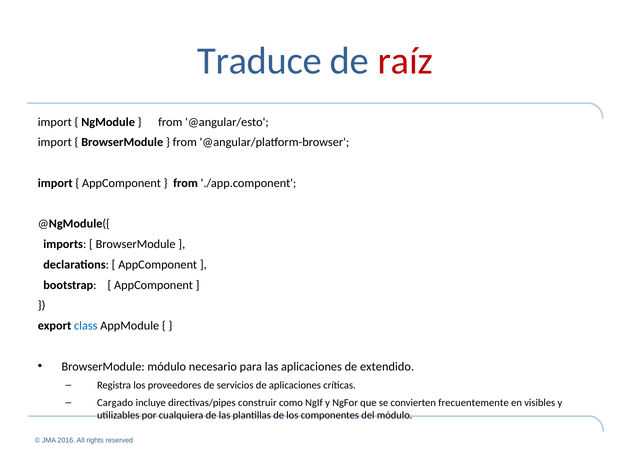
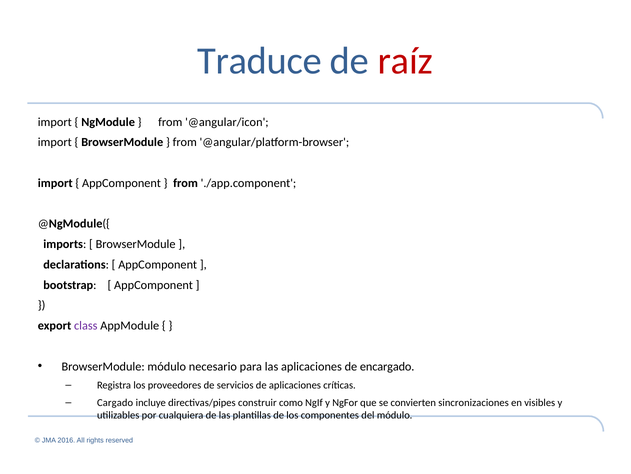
@angular/esto: @angular/esto -> @angular/icon
class colour: blue -> purple
extendido: extendido -> encargado
frecuentemente: frecuentemente -> sincronizaciones
